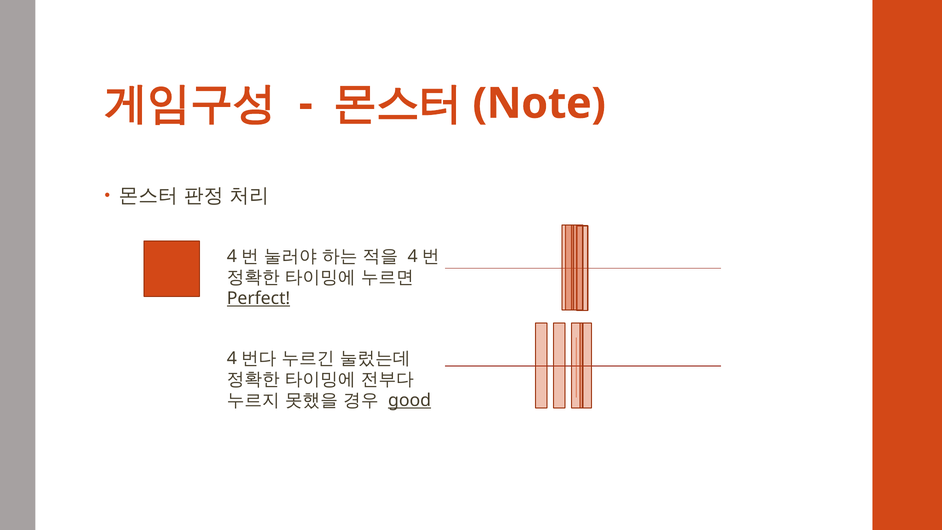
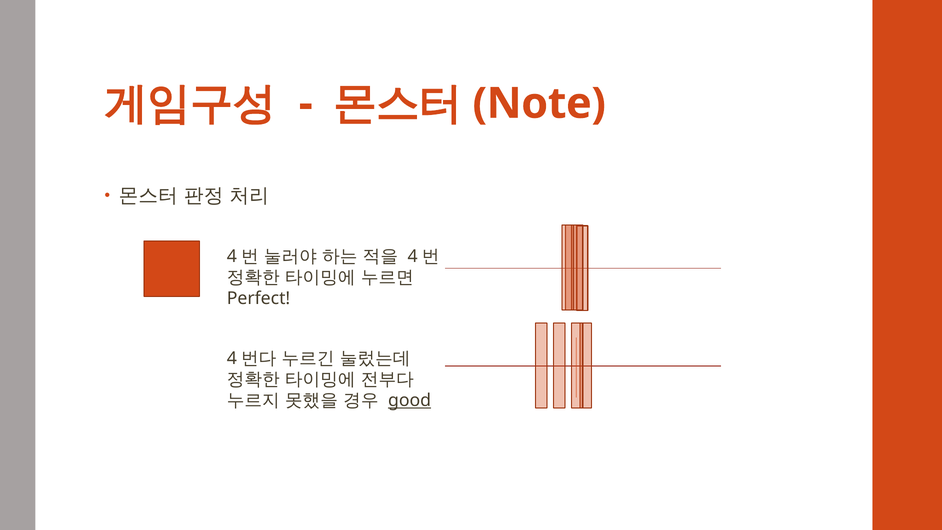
Perfect underline: present -> none
